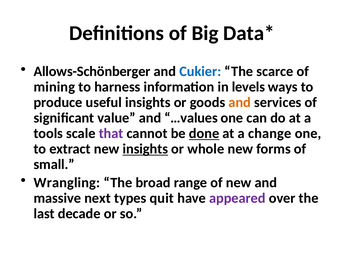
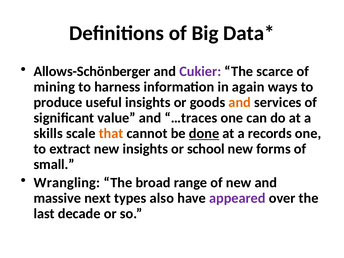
Cukier colour: blue -> purple
levels: levels -> again
…values: …values -> …traces
tools: tools -> skills
that colour: purple -> orange
change: change -> records
insights at (145, 149) underline: present -> none
whole: whole -> school
quit: quit -> also
